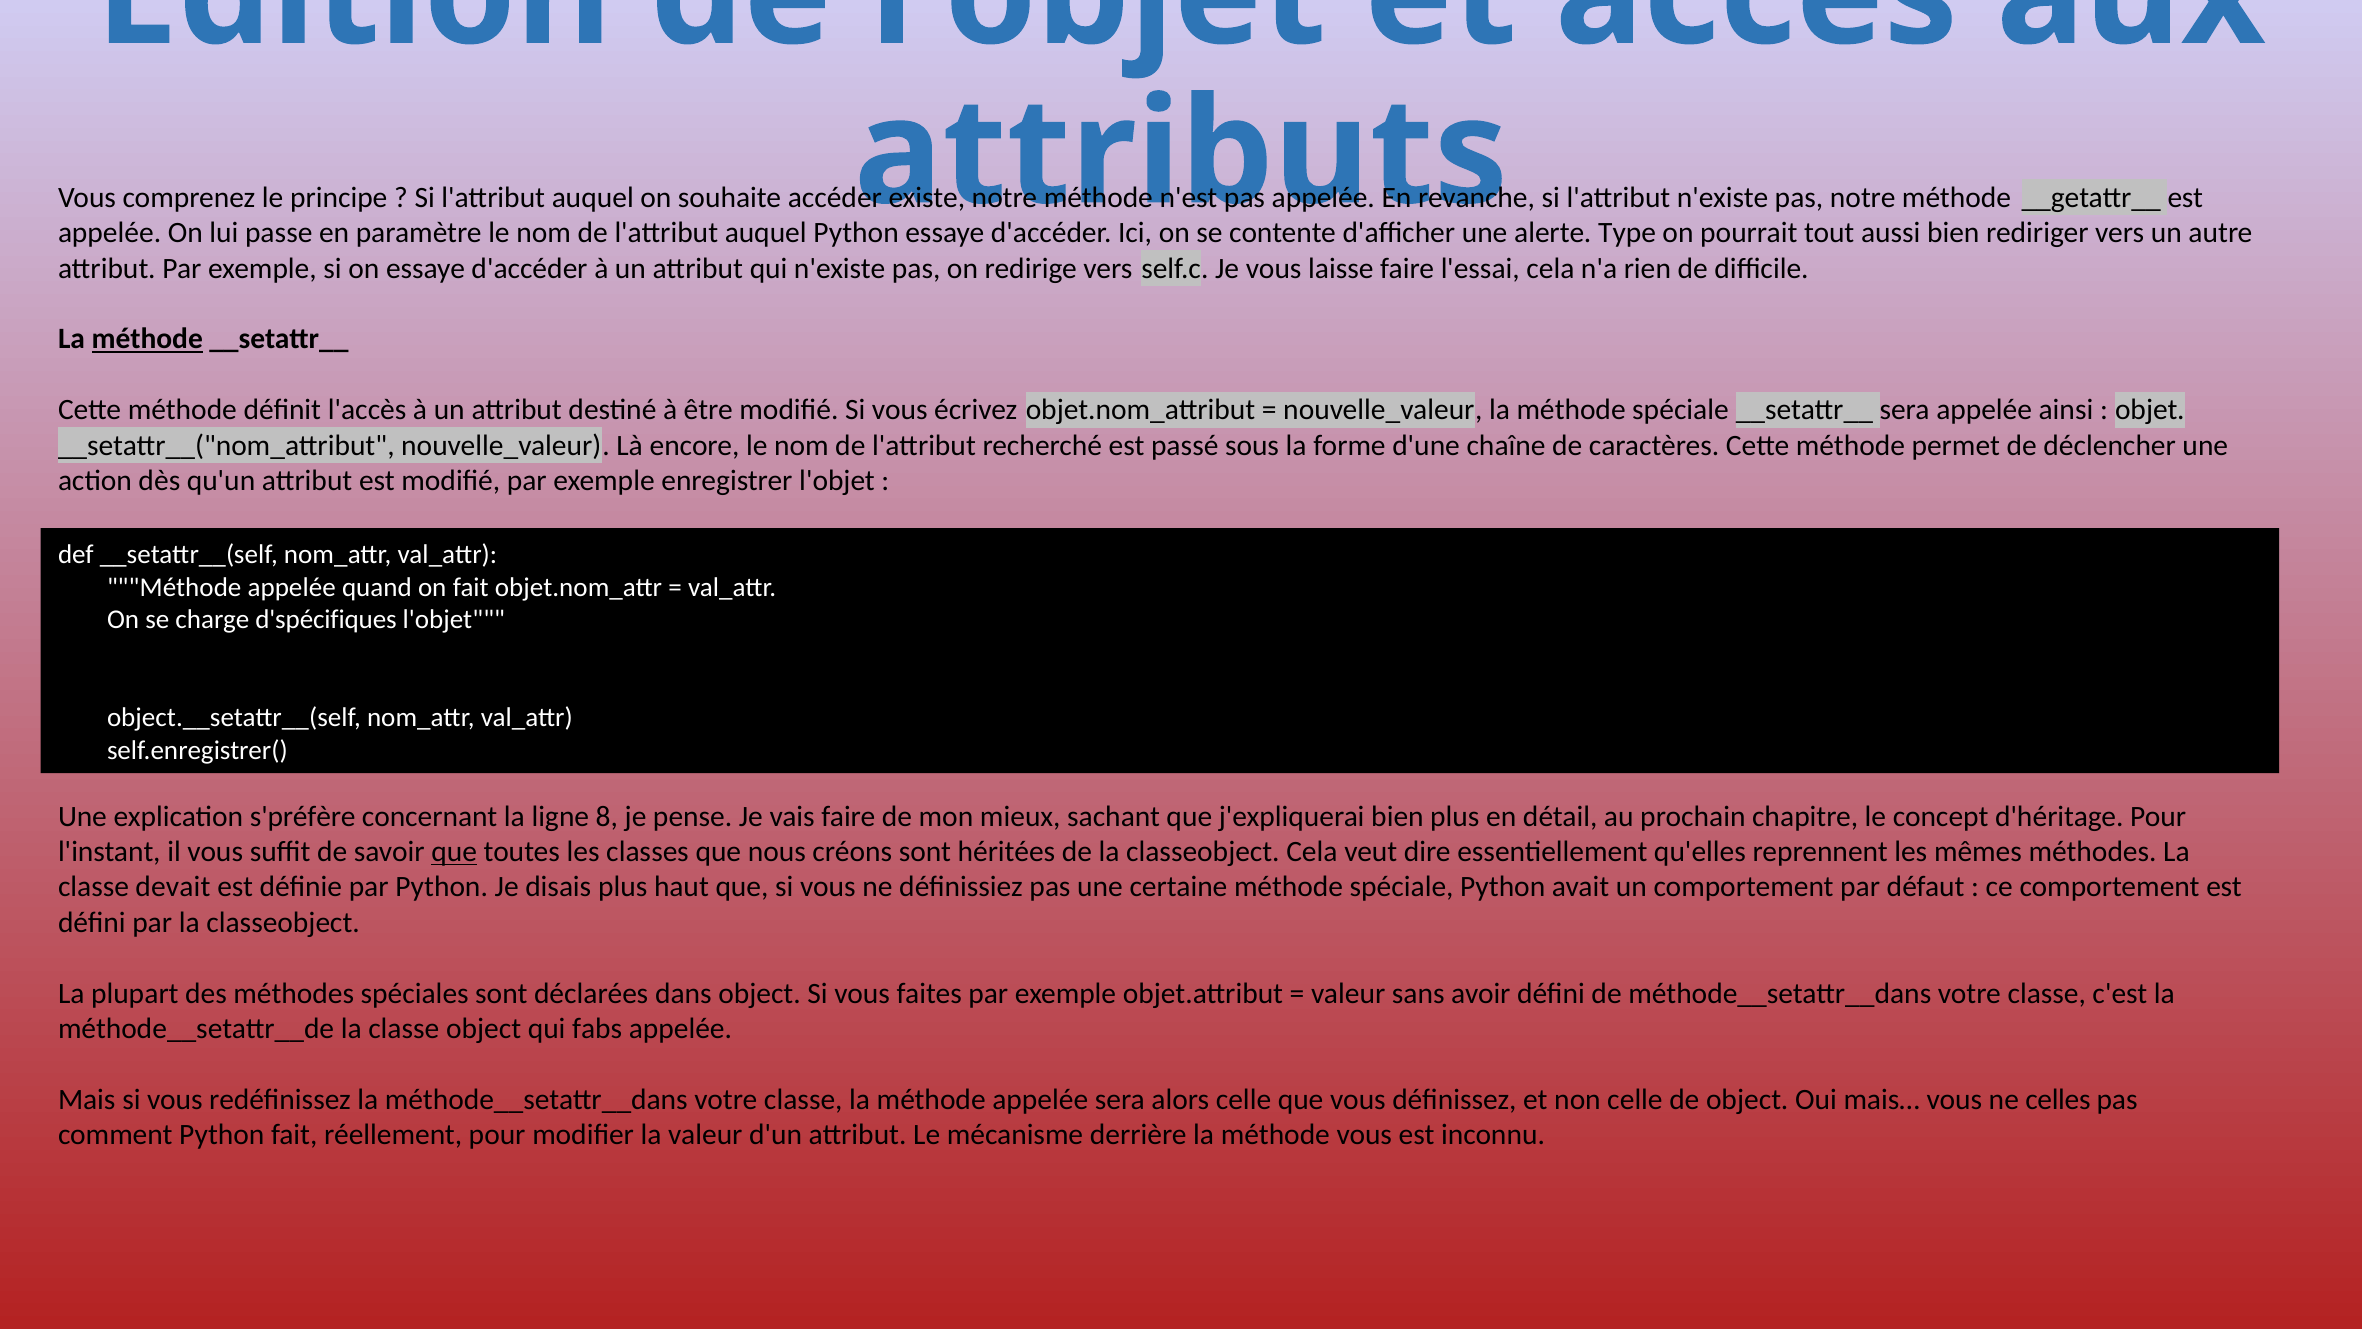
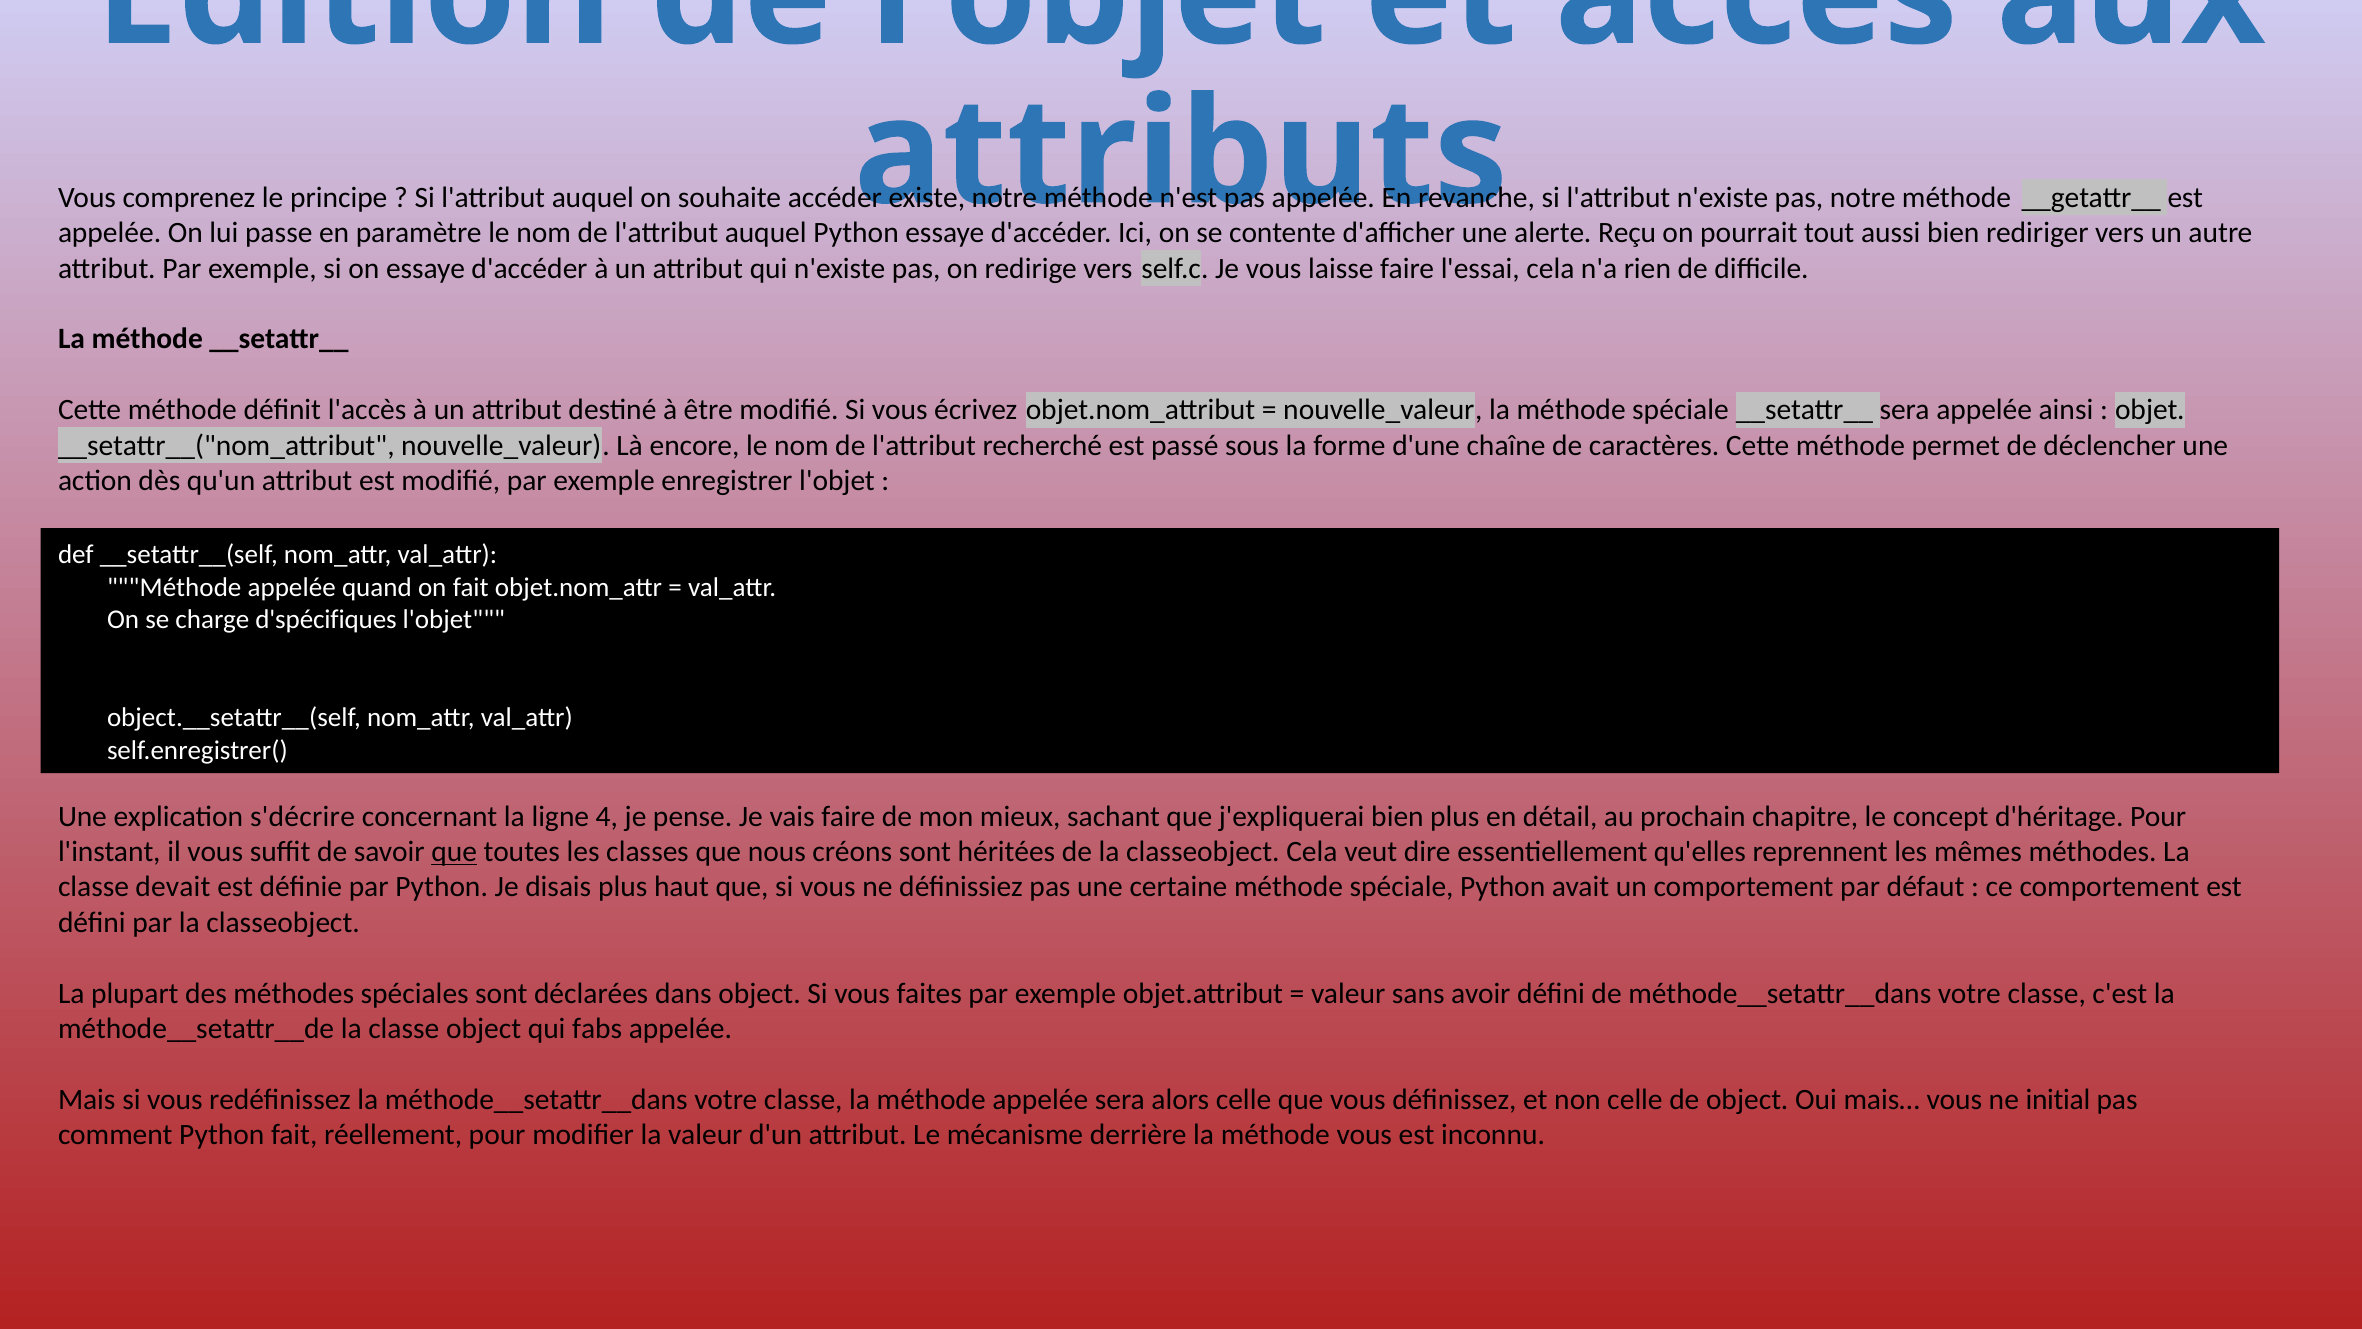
Type: Type -> Reçu
méthode at (147, 339) underline: present -> none
s'préfère: s'préfère -> s'décrire
8: 8 -> 4
celles: celles -> initial
